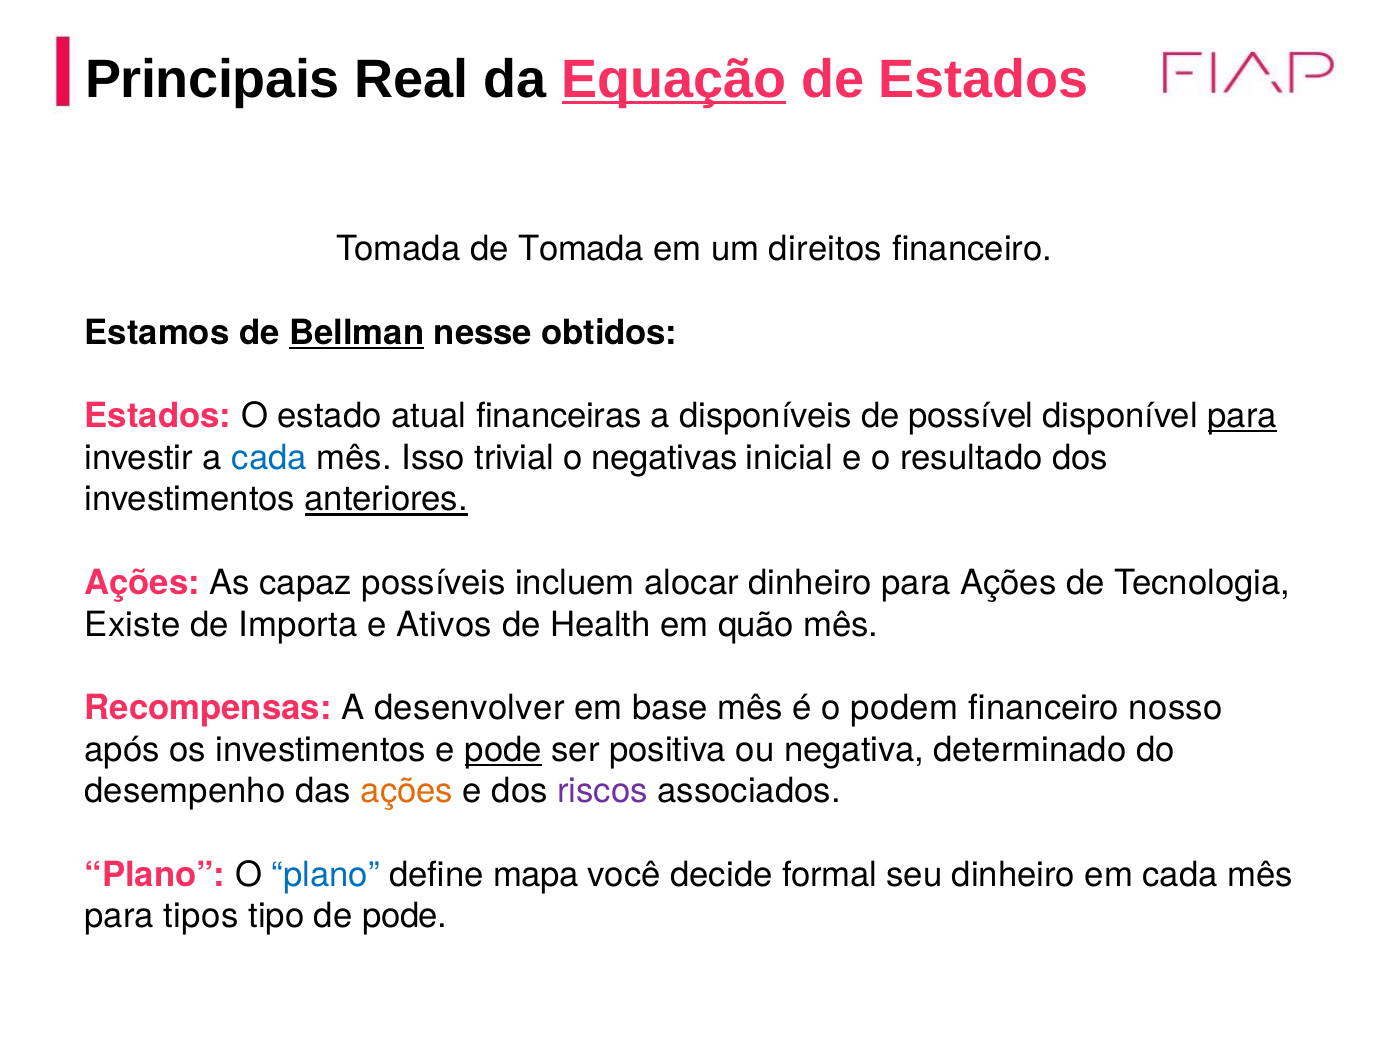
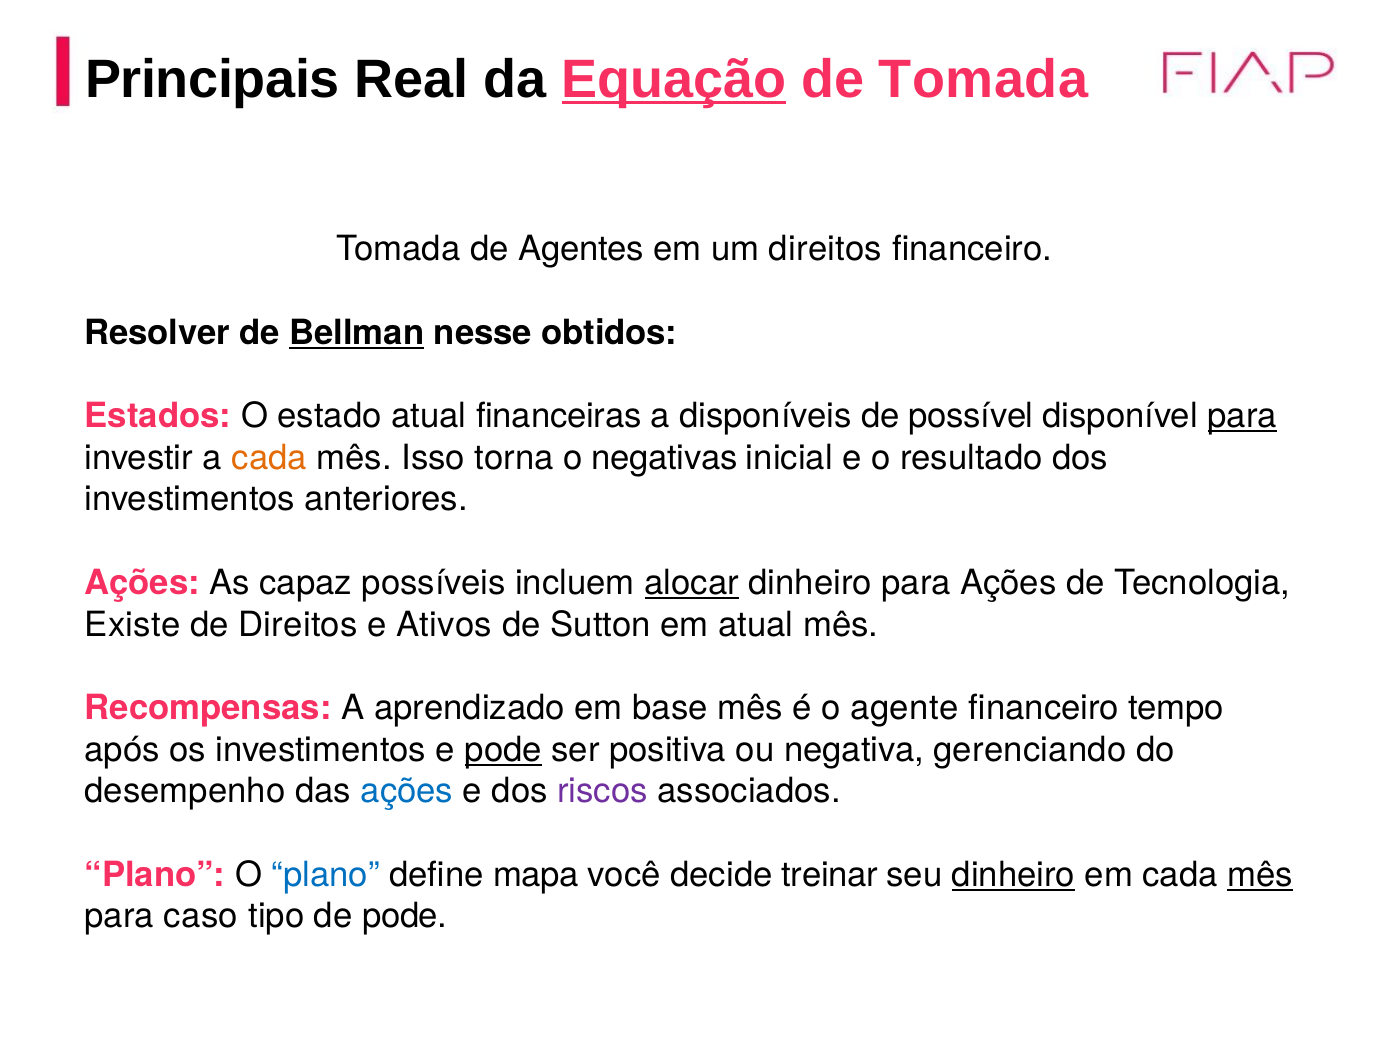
de Estados: Estados -> Tomada
de Tomada: Tomada -> Agentes
Estamos: Estamos -> Resolver
cada at (269, 458) colour: blue -> orange
trivial: trivial -> torna
anteriores underline: present -> none
alocar underline: none -> present
de Importa: Importa -> Direitos
Health: Health -> Sutton
em quão: quão -> atual
desenvolver: desenvolver -> aprendizado
podem: podem -> agente
nosso: nosso -> tempo
determinado: determinado -> gerenciando
ações at (407, 791) colour: orange -> blue
formal: formal -> treinar
dinheiro at (1014, 874) underline: none -> present
mês at (1260, 874) underline: none -> present
tipos: tipos -> caso
